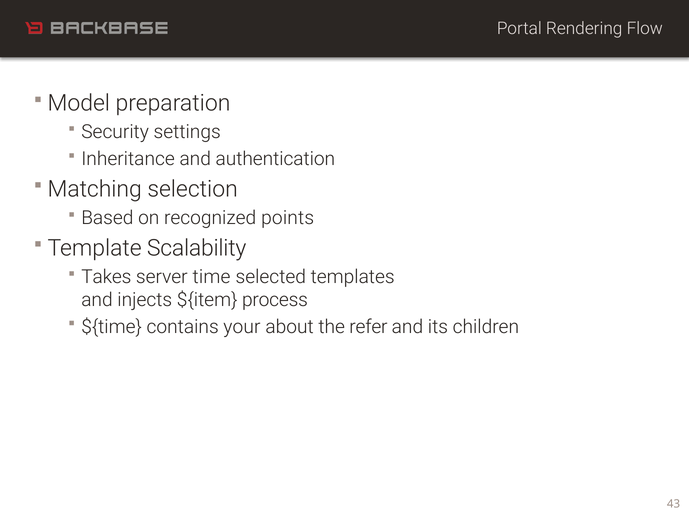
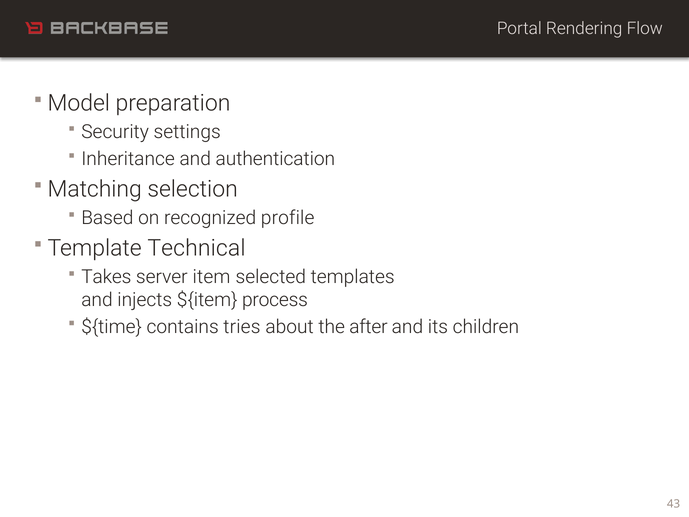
points: points -> profile
Scalability: Scalability -> Technical
time: time -> item
your: your -> tries
refer: refer -> after
